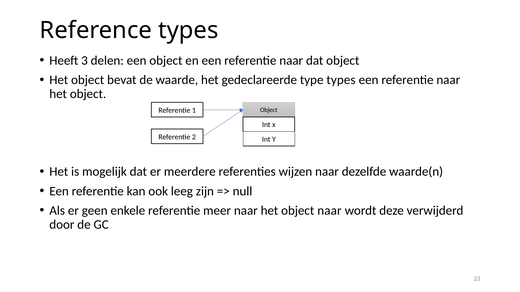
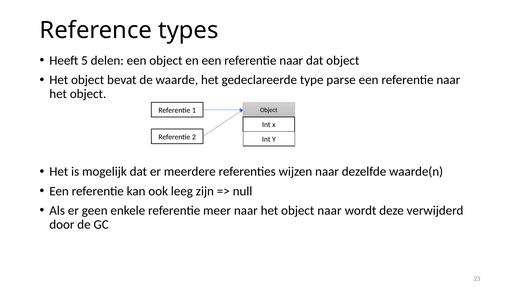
3: 3 -> 5
type types: types -> parse
